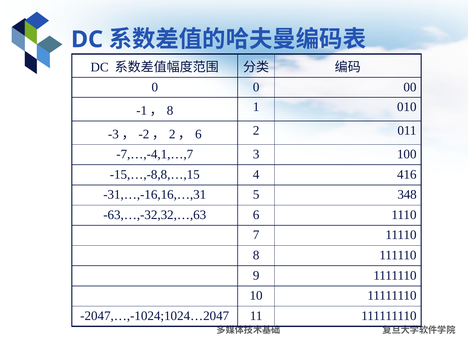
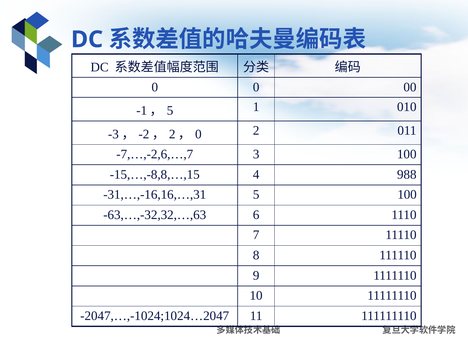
8 at (170, 111): 8 -> 5
6 at (198, 134): 6 -> 0
-7,…,-4,1,…,7: -7,…,-4,1,…,7 -> -7,…,-2,6,…,7
416: 416 -> 988
5 348: 348 -> 100
